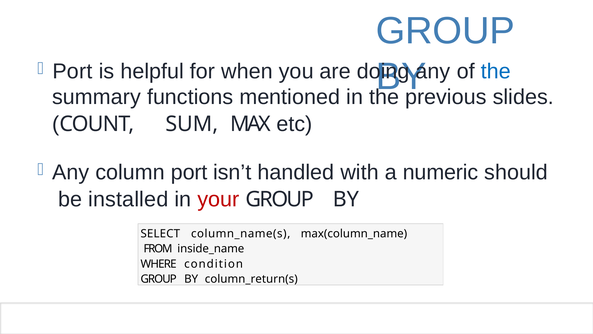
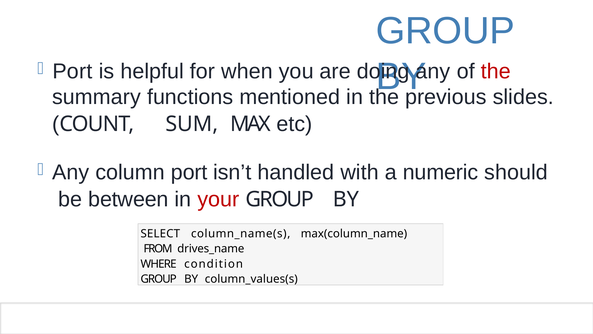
the at (496, 71) colour: blue -> red
installed: installed -> between
inside_name: inside_name -> drives_name
column_return(s: column_return(s -> column_values(s
